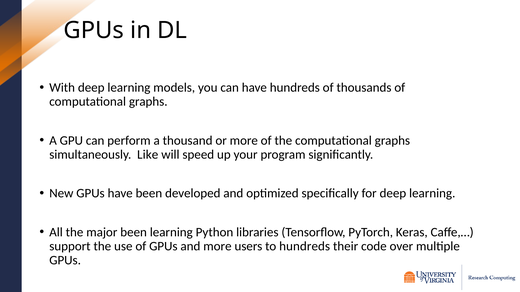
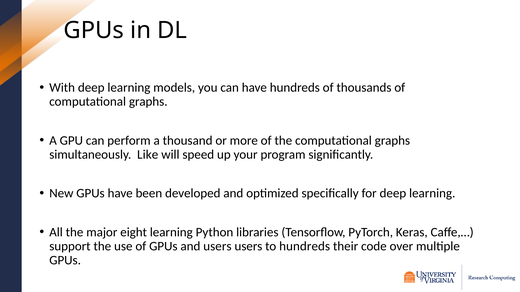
major been: been -> eight
and more: more -> users
